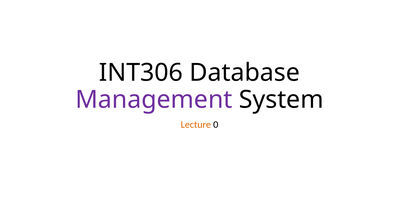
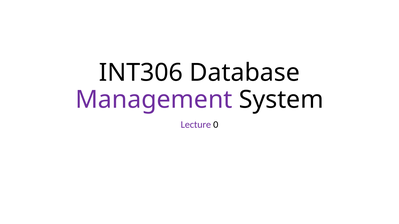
Lecture colour: orange -> purple
